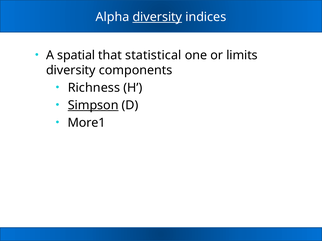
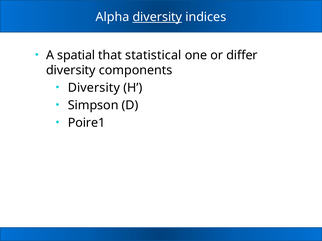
limits: limits -> differ
Richness at (94, 88): Richness -> Diversity
Simpson underline: present -> none
More1: More1 -> Poire1
